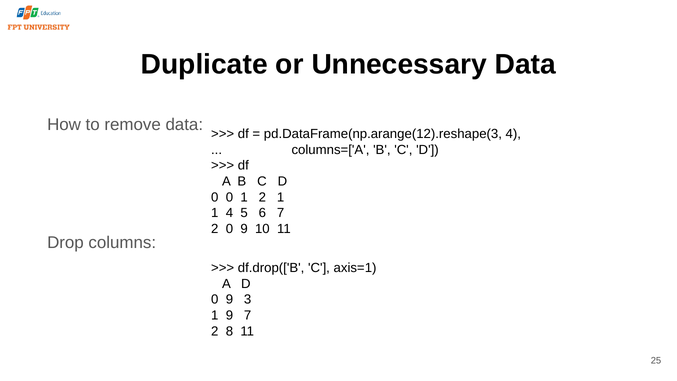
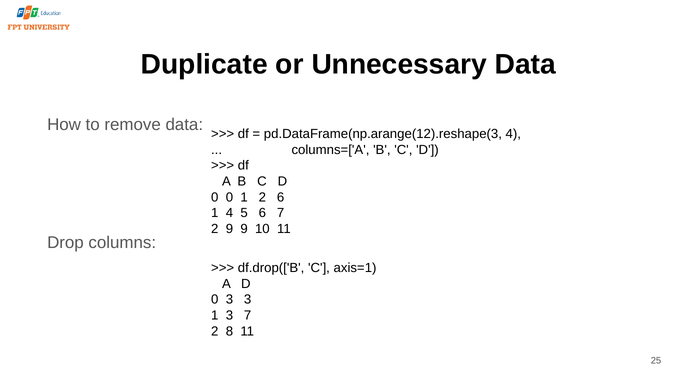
2 1: 1 -> 6
2 0: 0 -> 9
9 at (229, 299): 9 -> 3
1 9: 9 -> 3
